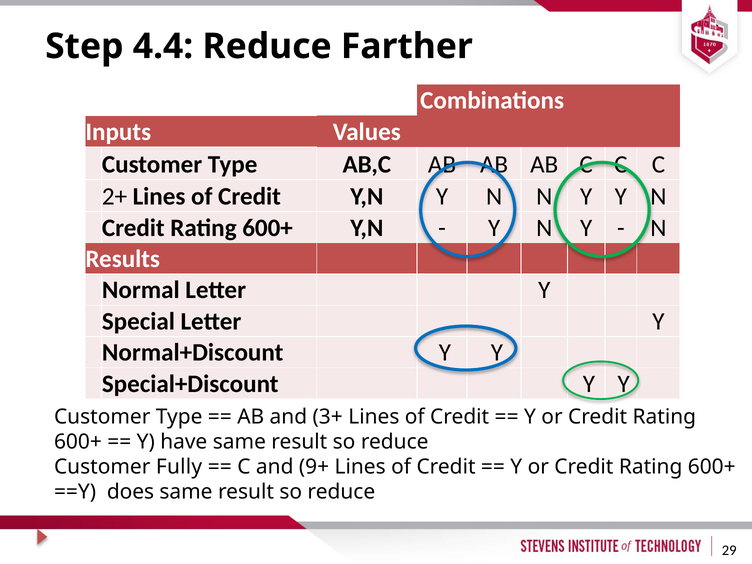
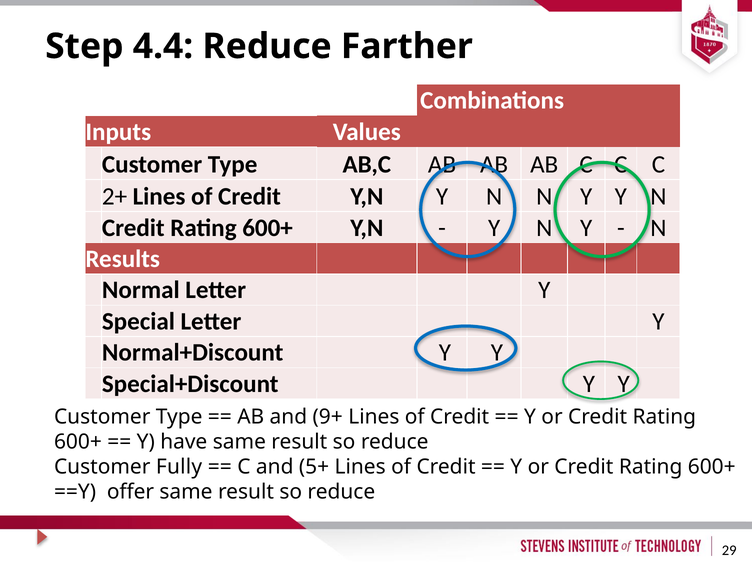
3+: 3+ -> 9+
9+: 9+ -> 5+
does: does -> offer
